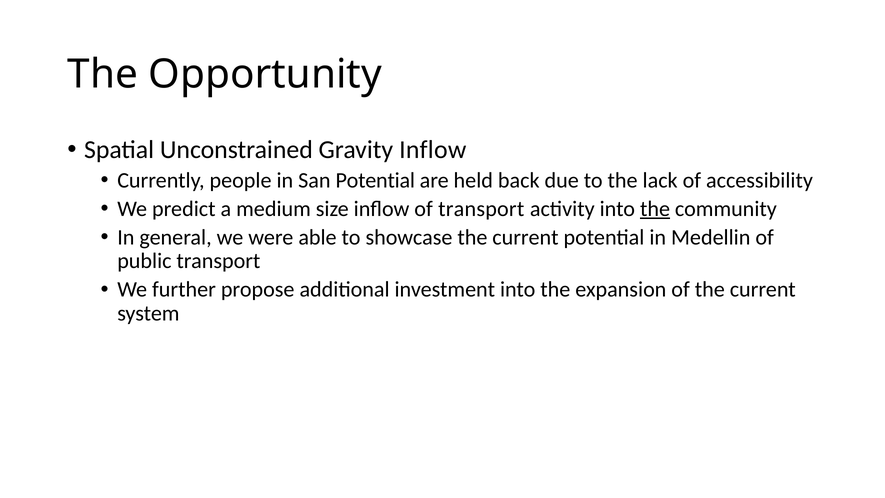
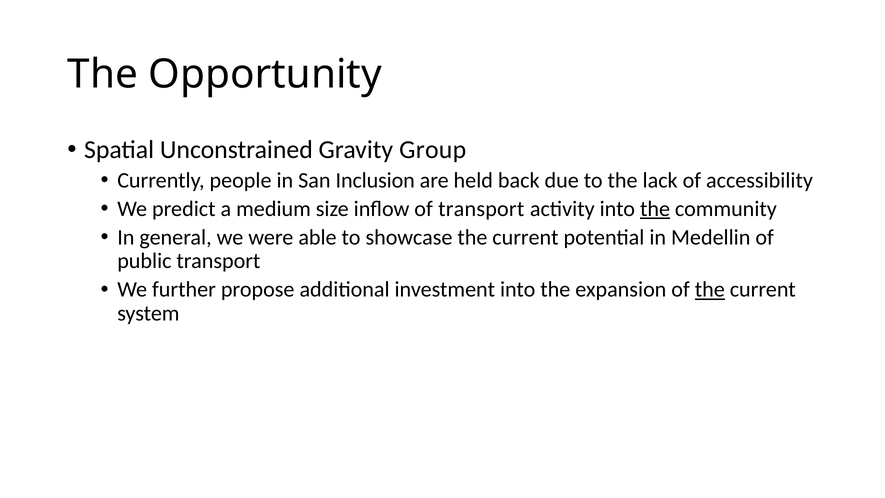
Gravity Inflow: Inflow -> Group
San Potential: Potential -> Inclusion
the at (710, 289) underline: none -> present
